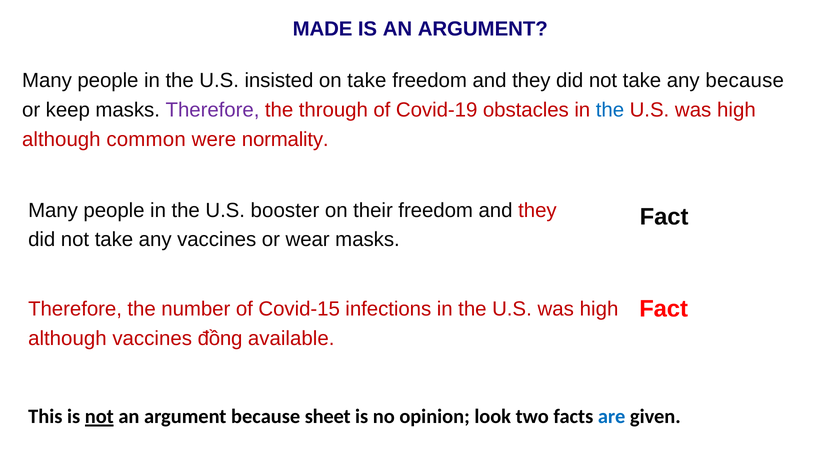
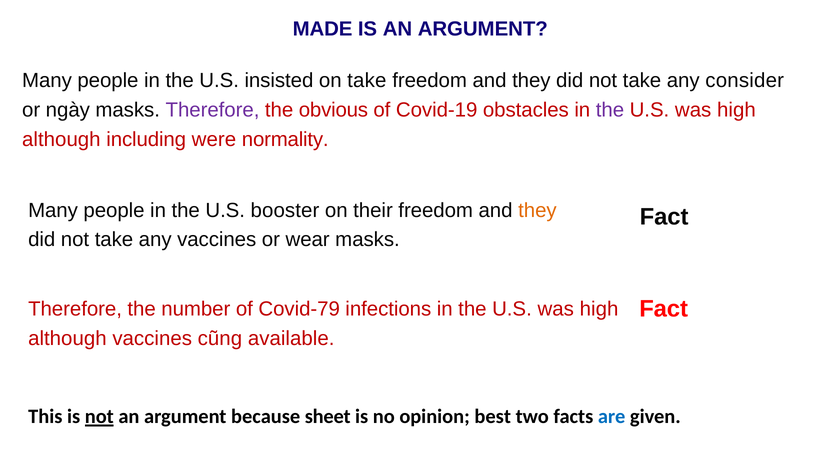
any because: because -> consider
keep: keep -> ngày
through: through -> obvious
the at (610, 110) colour: blue -> purple
common: common -> including
they at (537, 210) colour: red -> orange
Covid-15: Covid-15 -> Covid-79
đồng: đồng -> cũng
look: look -> best
